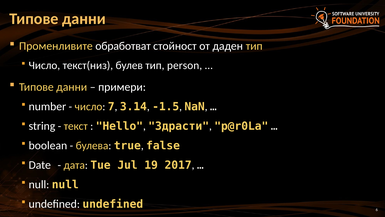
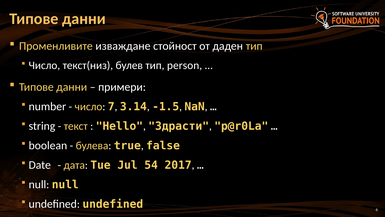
обработват: обработват -> изваждане
19: 19 -> 54
